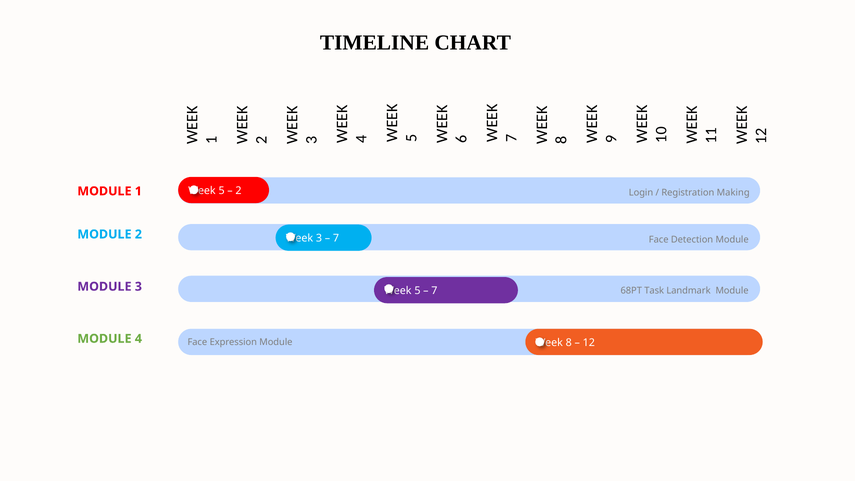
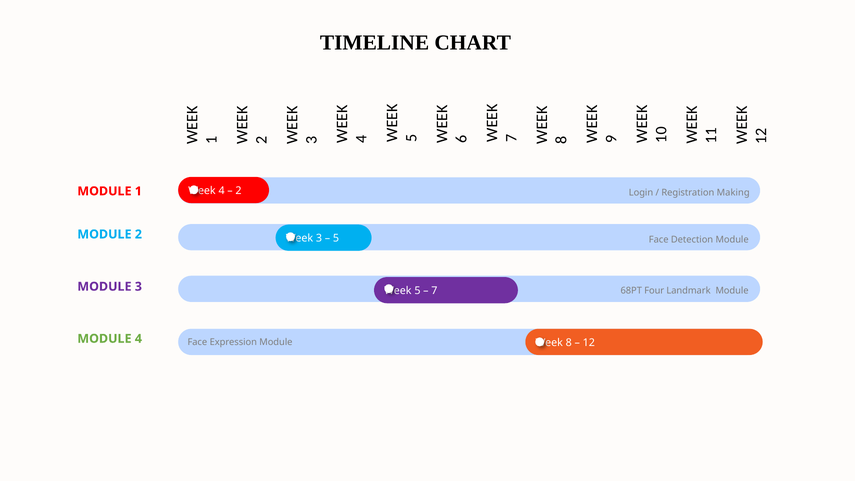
5 at (222, 191): 5 -> 4
7 at (336, 238): 7 -> 5
Task: Task -> Four
